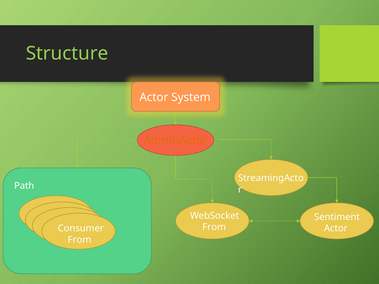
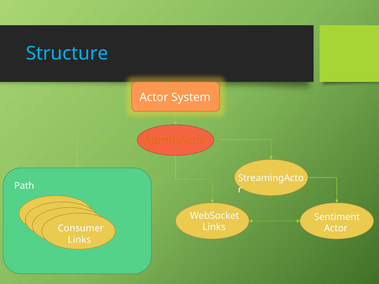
Structure colour: light green -> light blue
From at (214, 227): From -> Links
From at (79, 240): From -> Links
